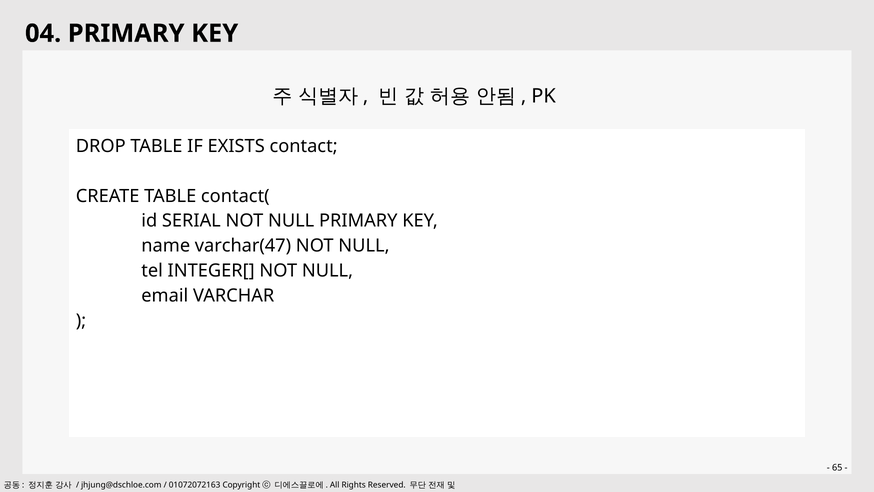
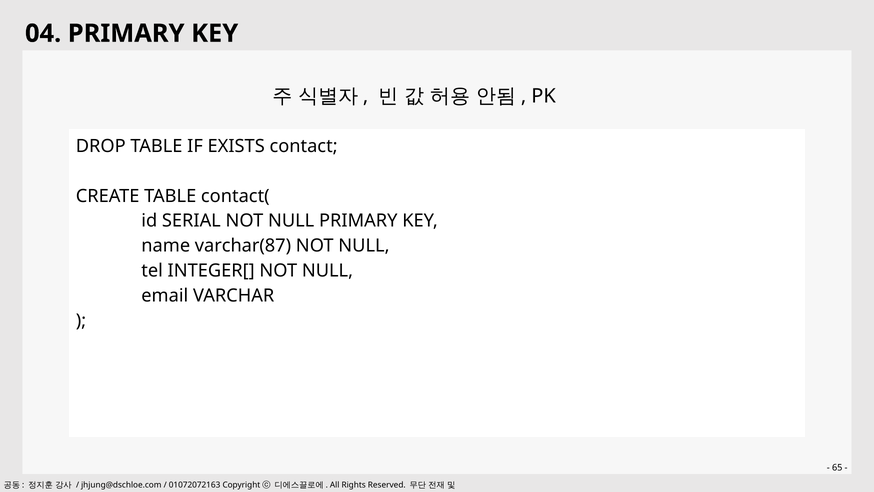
varchar(47: varchar(47 -> varchar(87
